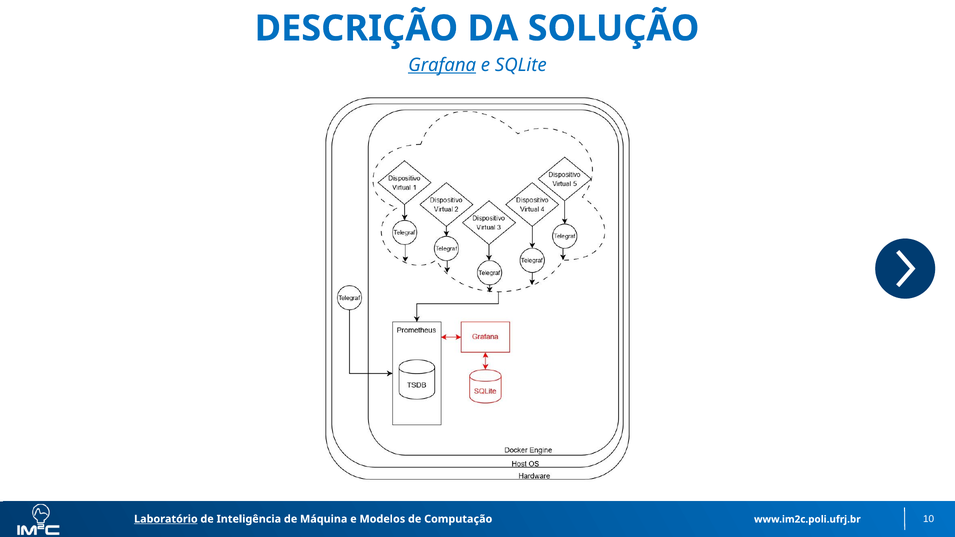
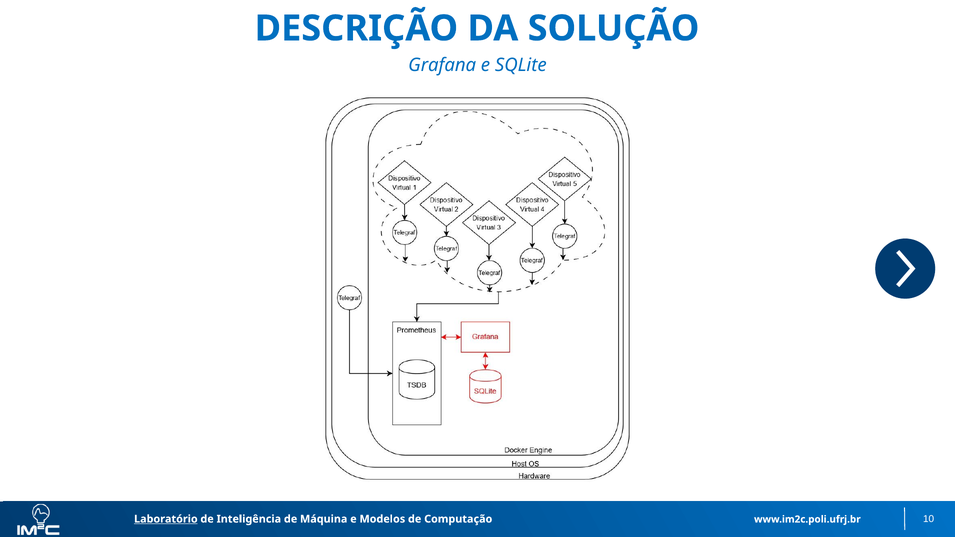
Grafana underline: present -> none
